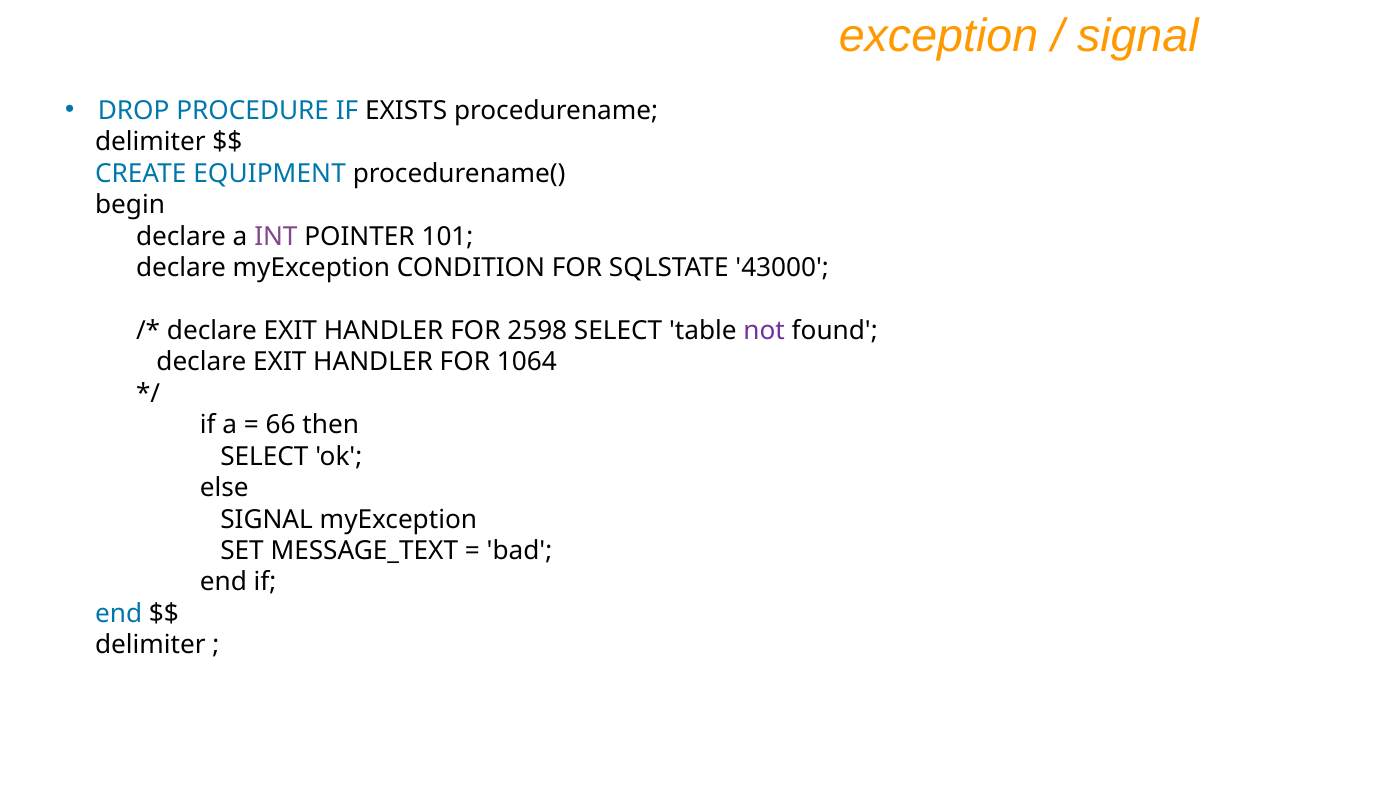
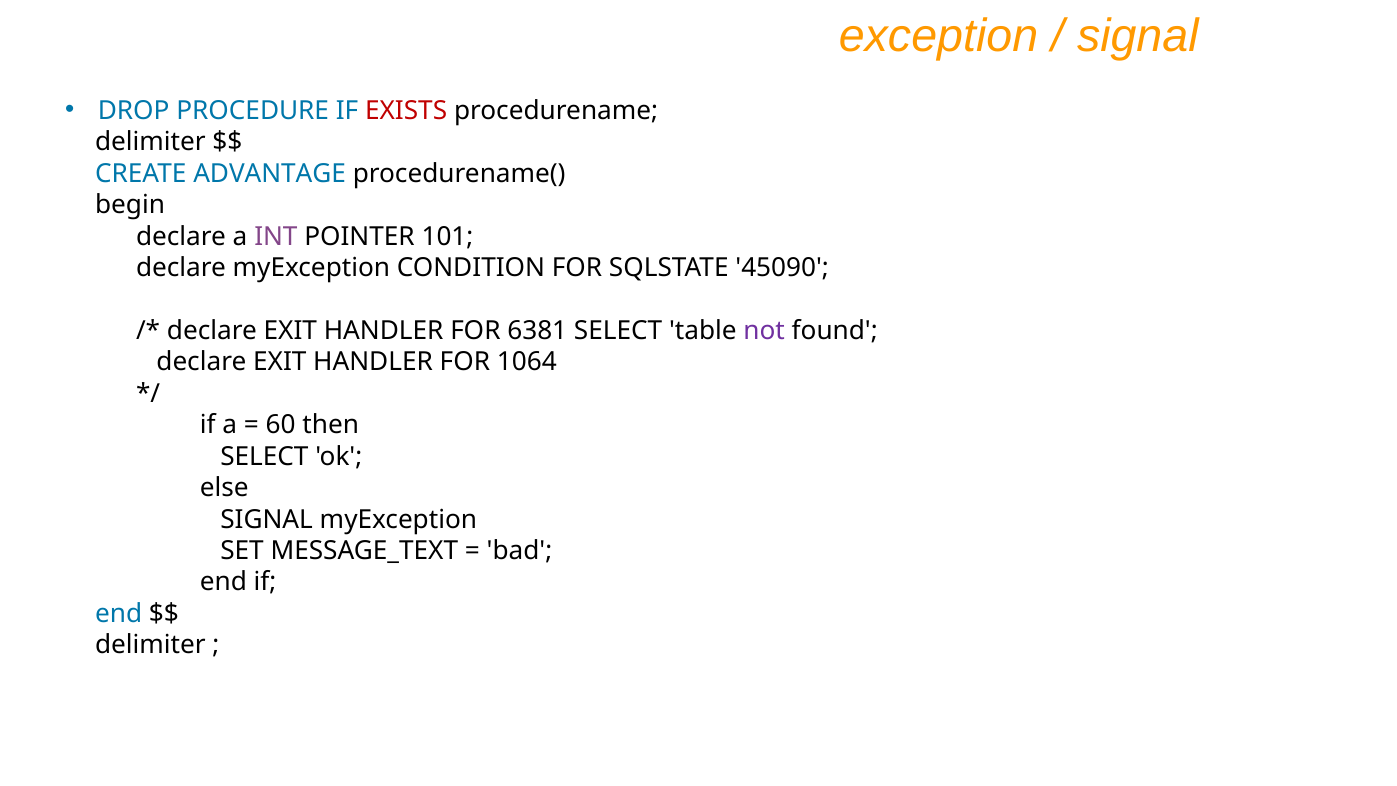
EXISTS colour: black -> red
EQUIPMENT: EQUIPMENT -> ADVANTAGE
43000: 43000 -> 45090
2598: 2598 -> 6381
66: 66 -> 60
